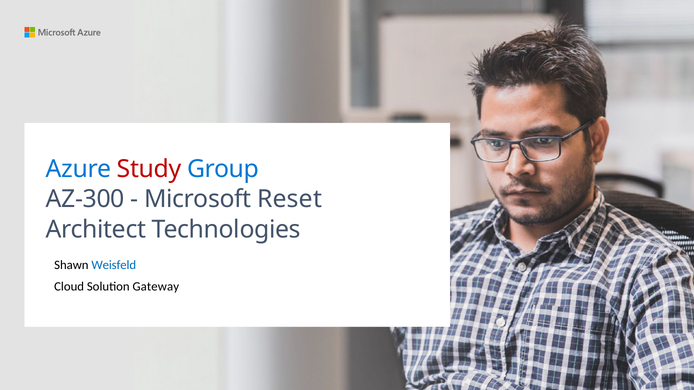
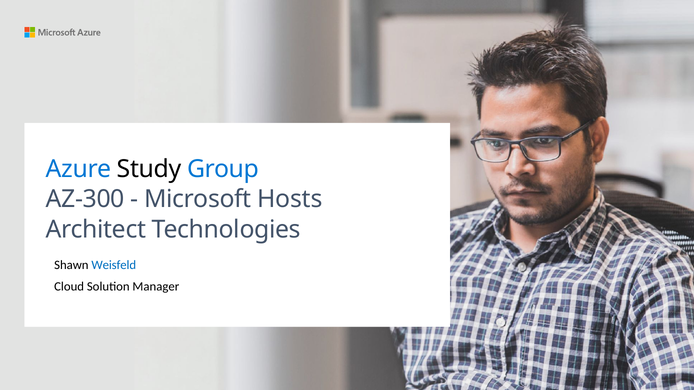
Study colour: red -> black
Reset: Reset -> Hosts
Gateway: Gateway -> Manager
